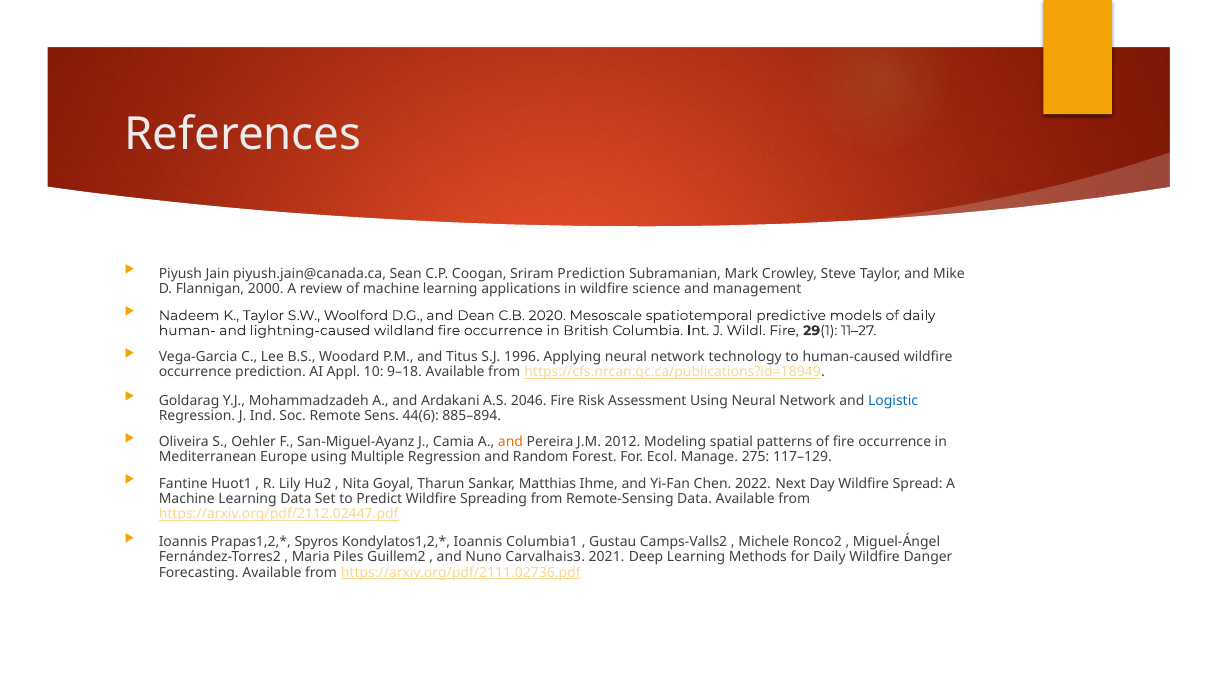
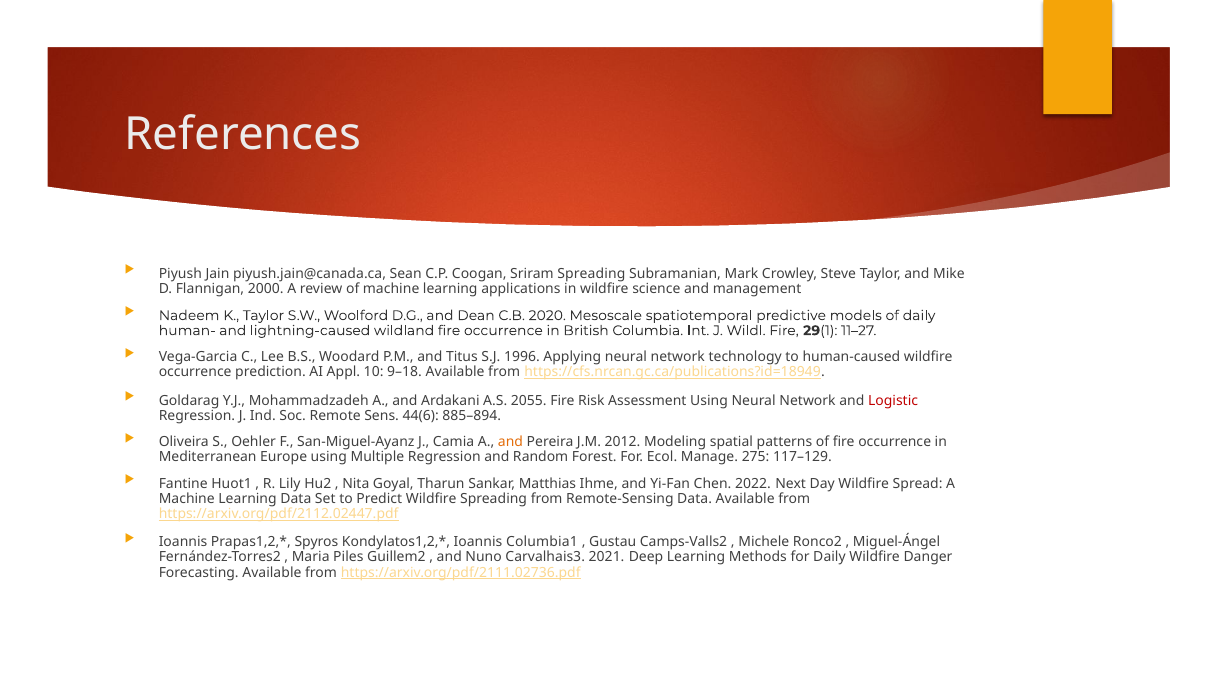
Sriram Prediction: Prediction -> Spreading
2046: 2046 -> 2055
Logistic colour: blue -> red
